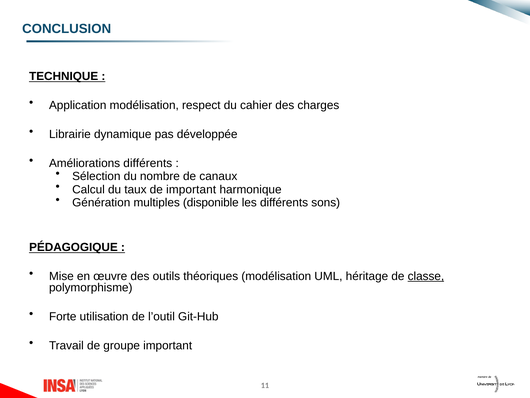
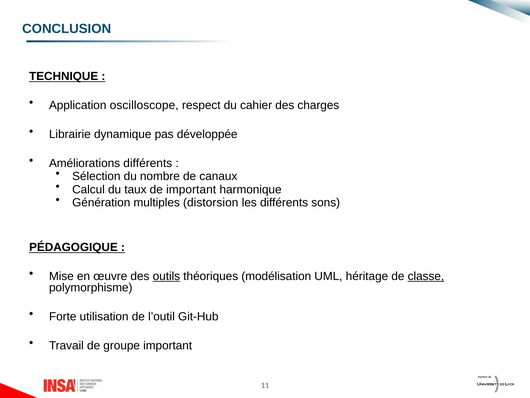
Application modélisation: modélisation -> oscilloscope
disponible: disponible -> distorsion
outils underline: none -> present
